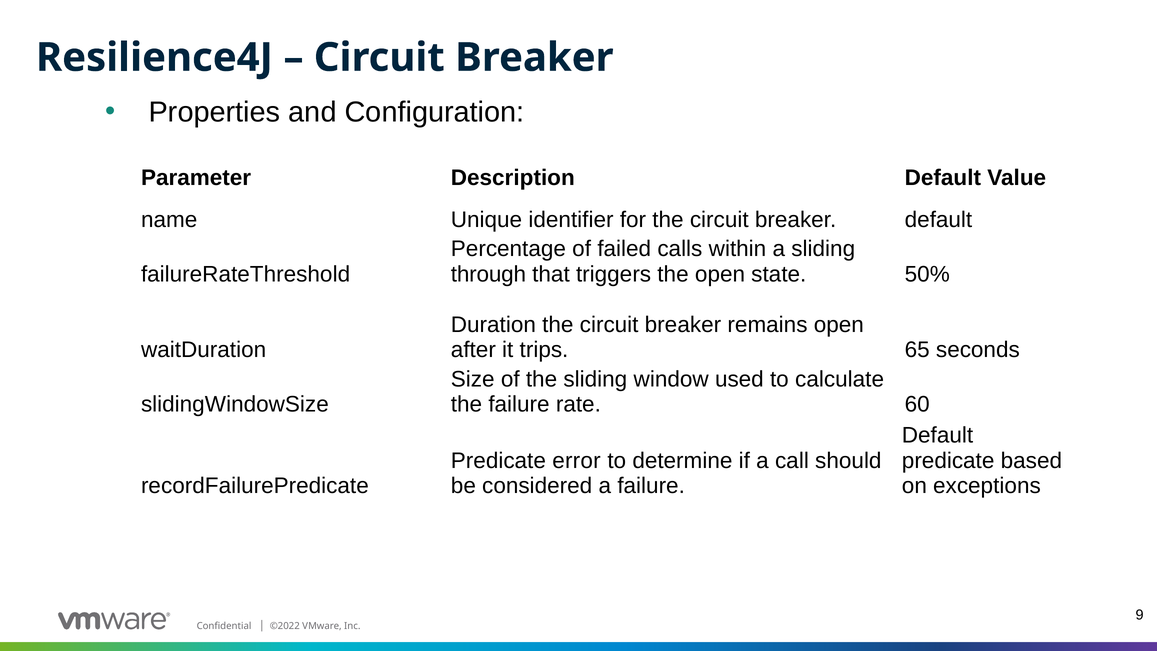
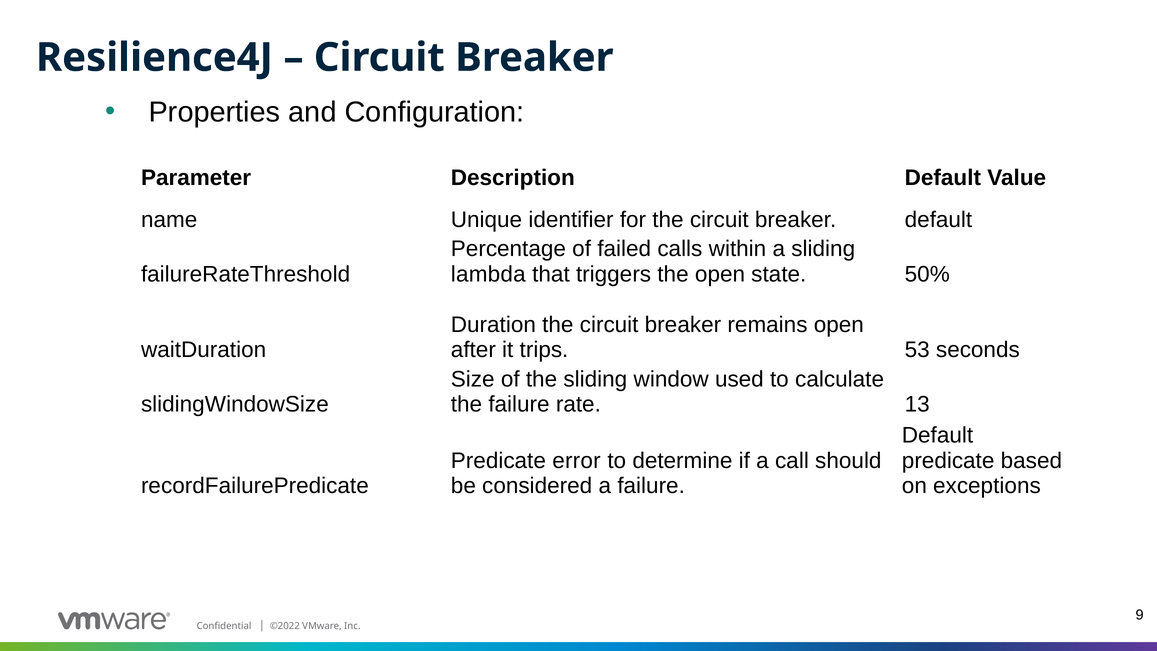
through: through -> lambda
65: 65 -> 53
60: 60 -> 13
